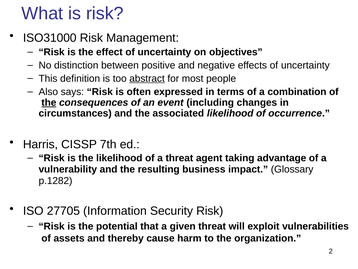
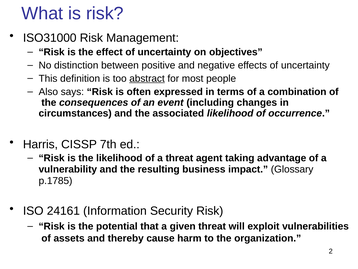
the at (49, 102) underline: present -> none
p.1282: p.1282 -> p.1785
27705: 27705 -> 24161
